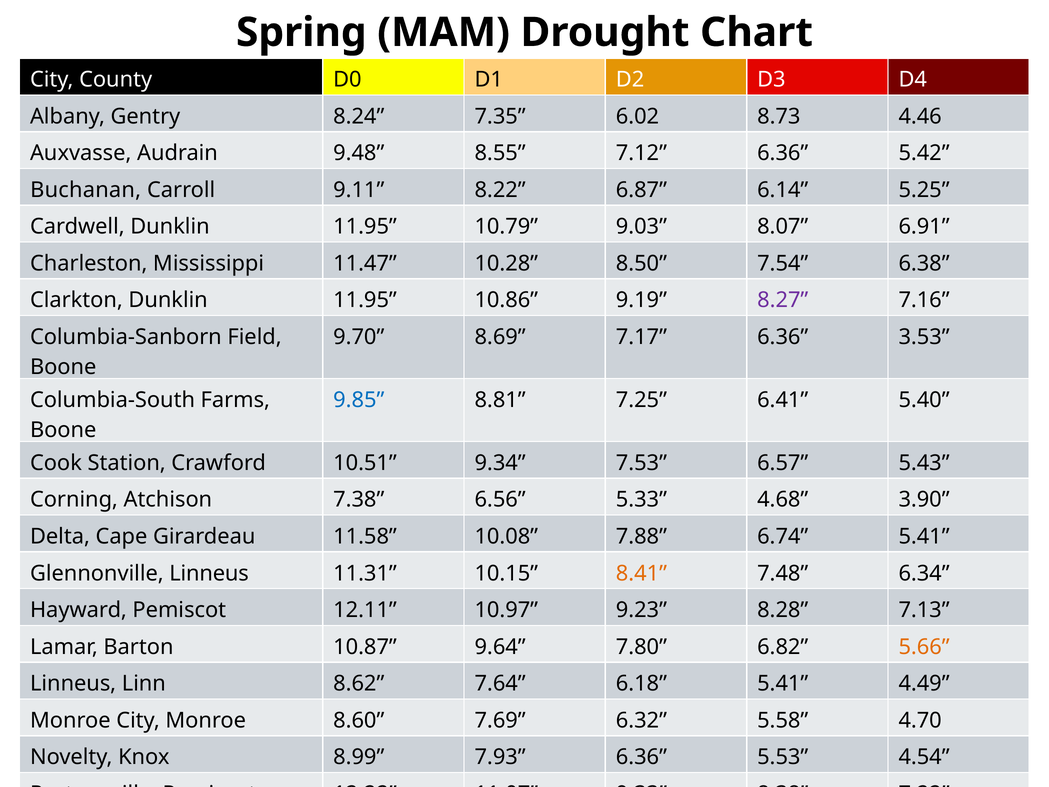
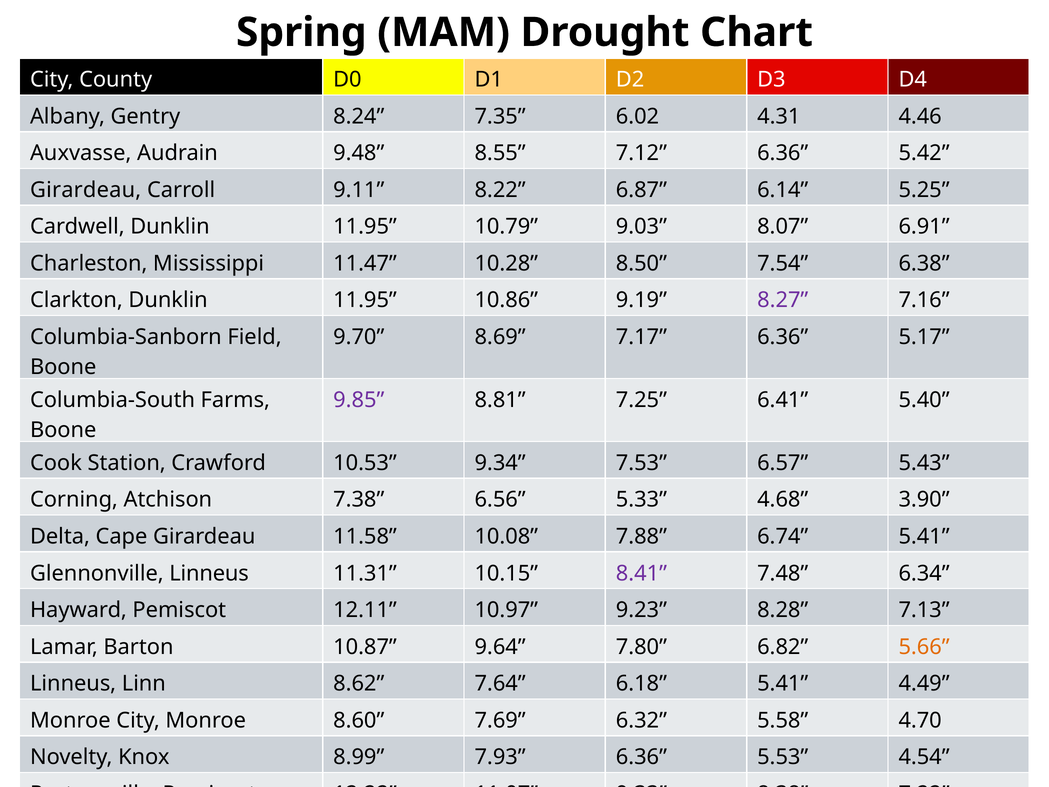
8.73: 8.73 -> 4.31
Buchanan at (86, 190): Buchanan -> Girardeau
3.53: 3.53 -> 5.17
9.85 colour: blue -> purple
10.51: 10.51 -> 10.53
8.41 colour: orange -> purple
